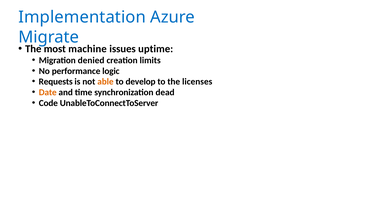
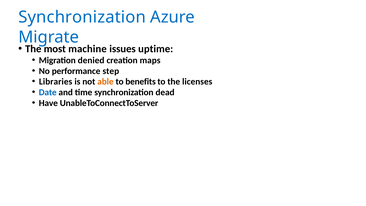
Implementation at (82, 17): Implementation -> Synchronization
limits: limits -> maps
logic: logic -> step
Requests: Requests -> Libraries
develop: develop -> benefits
Date colour: orange -> blue
Code: Code -> Have
